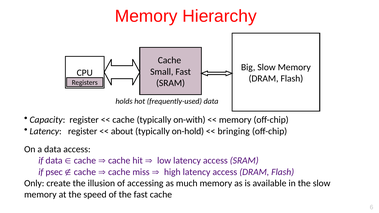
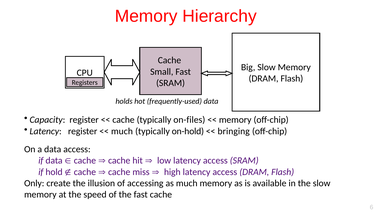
on-with: on-with -> on-files
about at (122, 131): about -> much
psec: psec -> hold
